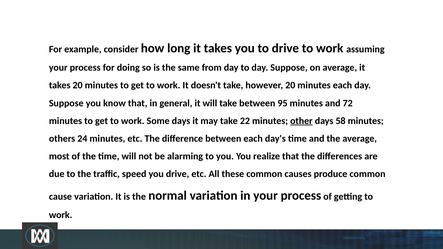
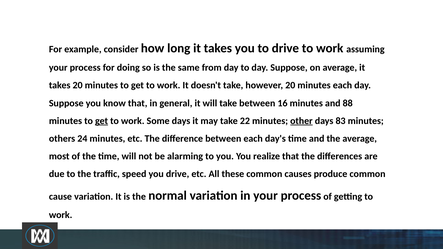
95: 95 -> 16
72: 72 -> 88
get at (102, 121) underline: none -> present
58: 58 -> 83
